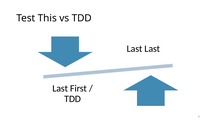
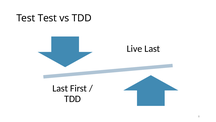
Test This: This -> Test
Last at (135, 48): Last -> Live
